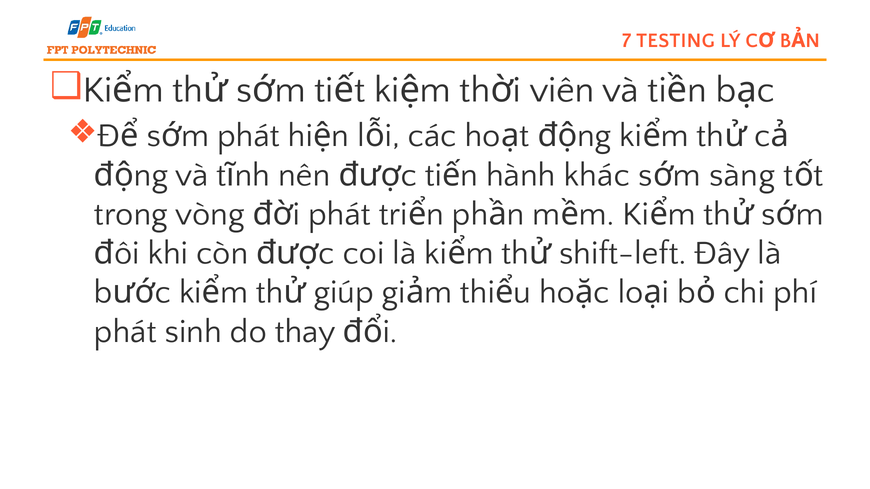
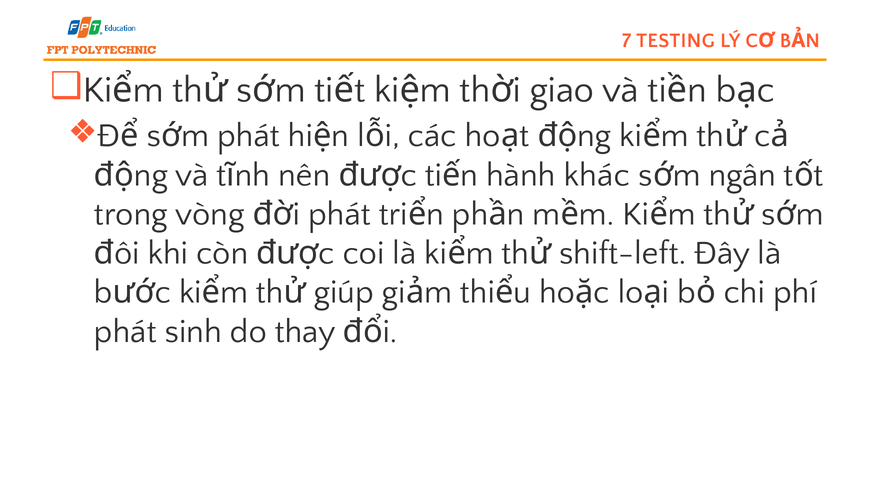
viên: viên -> giao
sàng: sàng -> ngân
